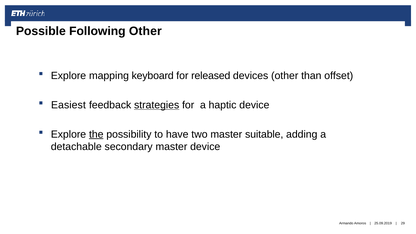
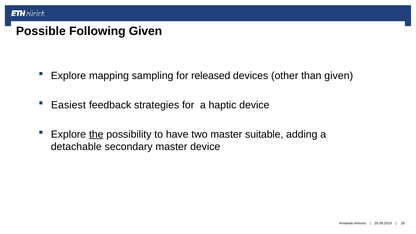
Following Other: Other -> Given
keyboard: keyboard -> sampling
than offset: offset -> given
strategies underline: present -> none
